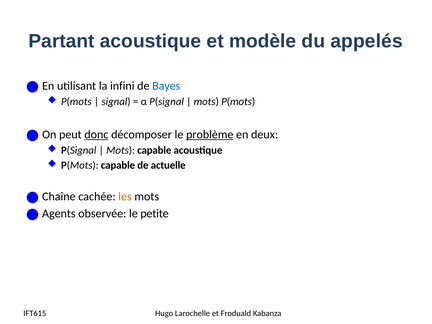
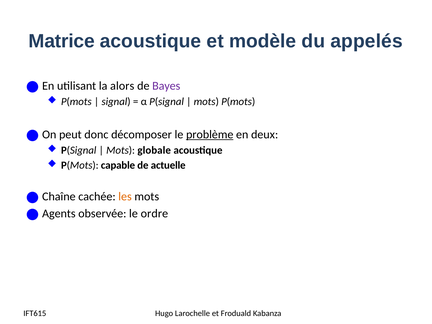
Partant: Partant -> Matrice
infini: infini -> alors
Bayes colour: blue -> purple
donc underline: present -> none
Mots capable: capable -> globale
petite: petite -> ordre
